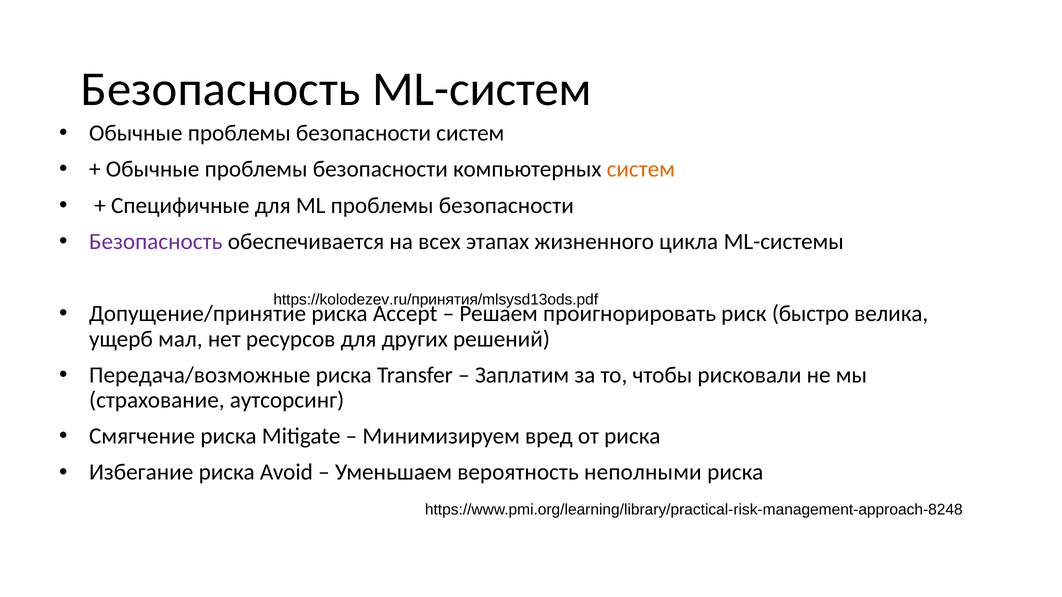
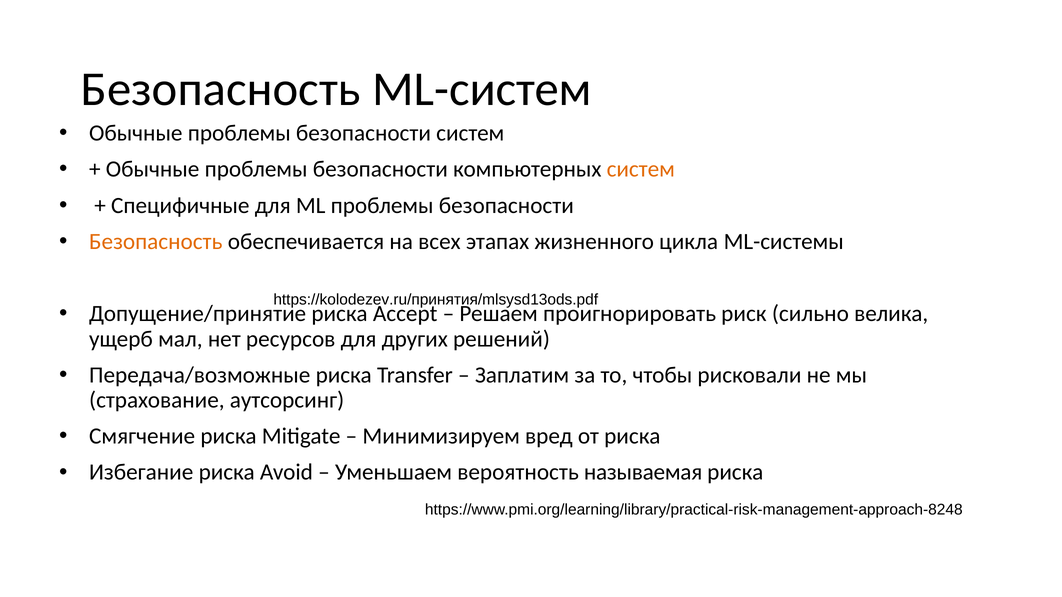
Безопасность at (156, 242) colour: purple -> orange
быстро: быстро -> сильно
неполными: неполными -> называемая
